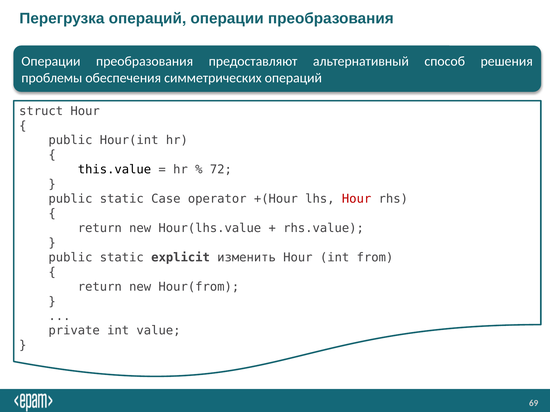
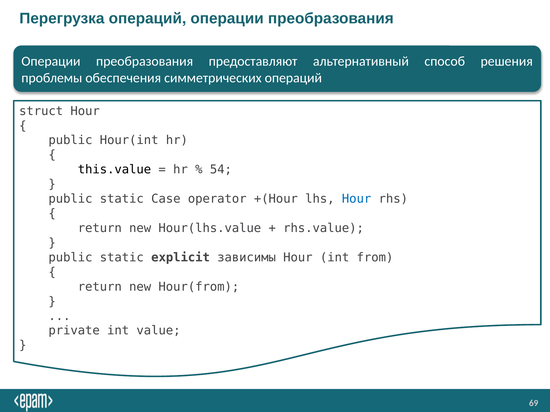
72: 72 -> 54
Hour at (357, 199) colour: red -> blue
изменить: изменить -> зависимы
